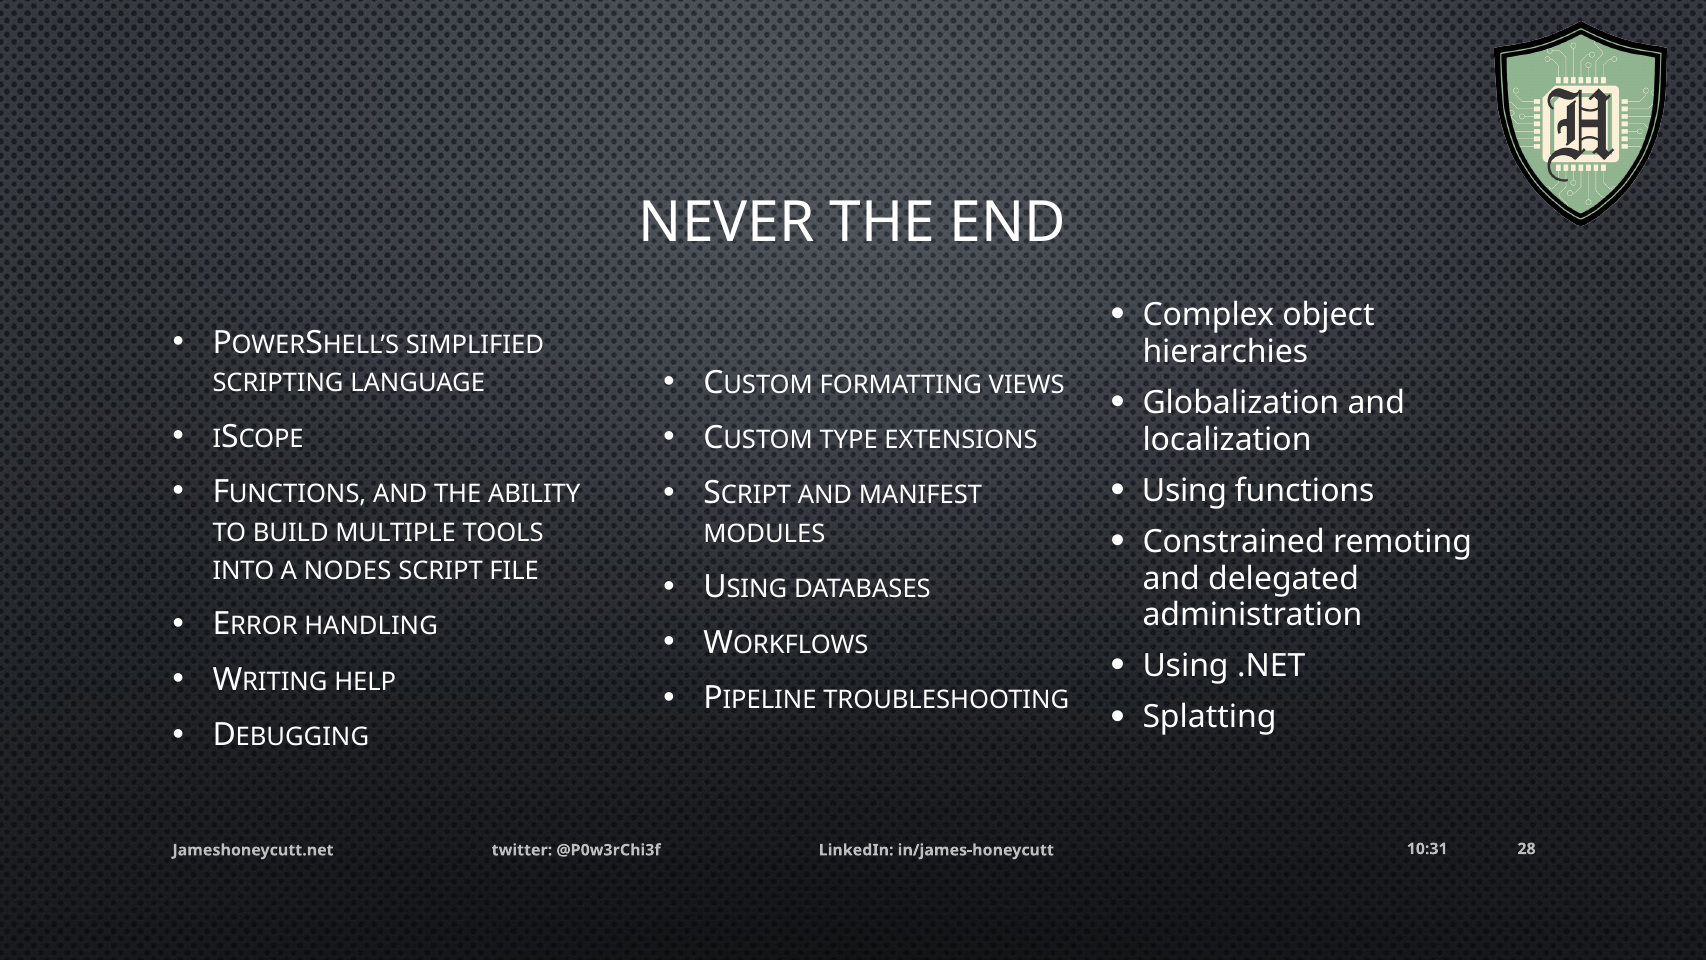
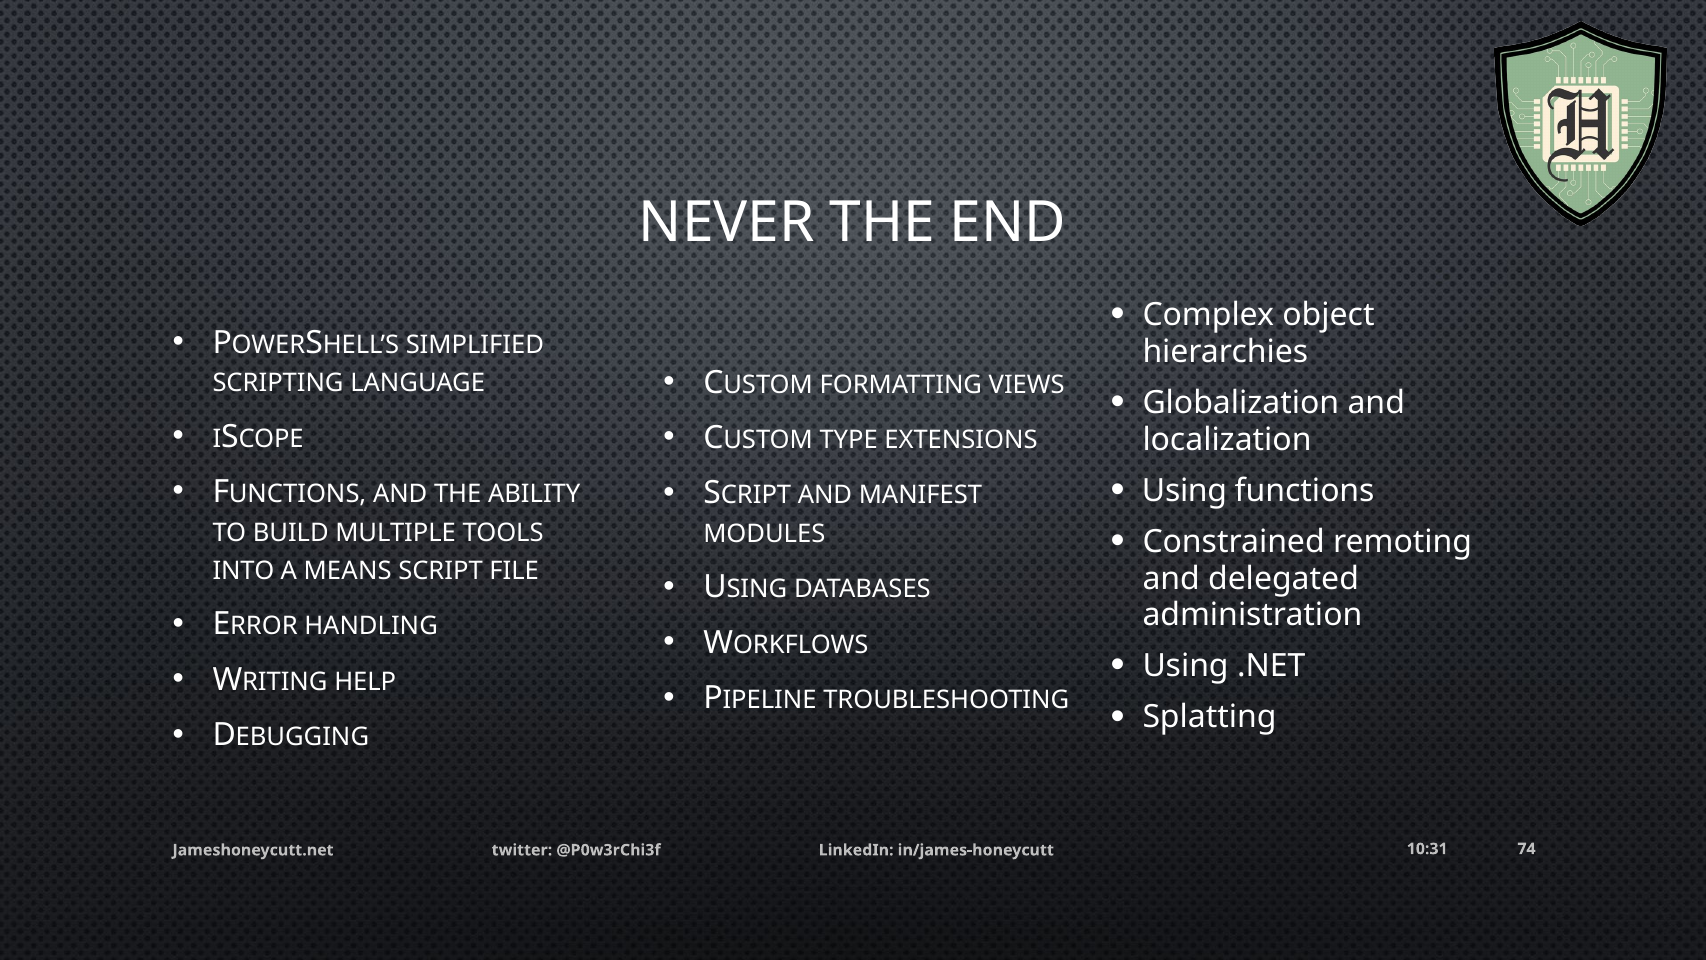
NODES: NODES -> MEANS
28: 28 -> 74
